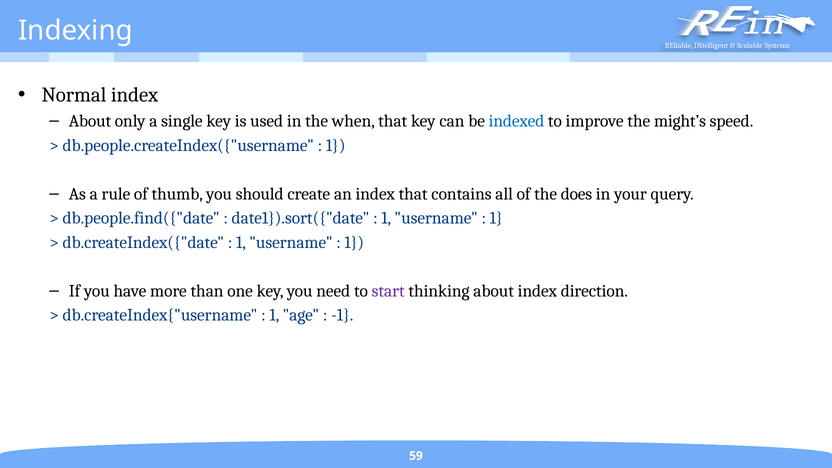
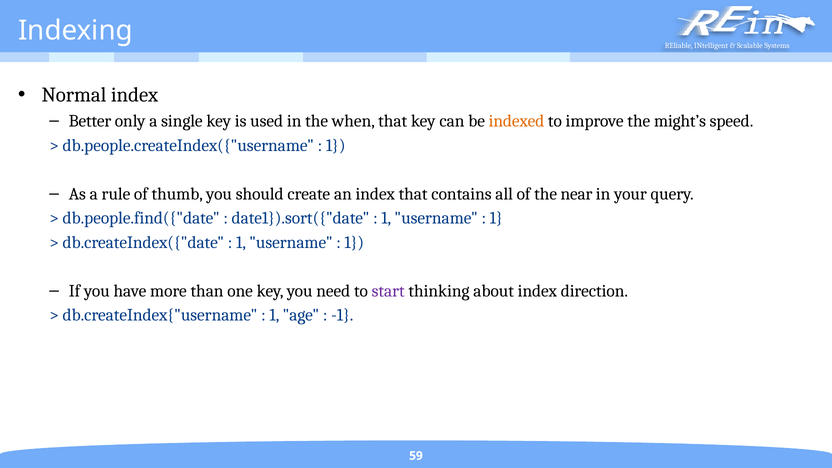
About at (90, 121): About -> Better
indexed colour: blue -> orange
does: does -> near
